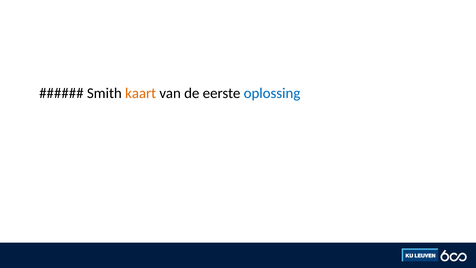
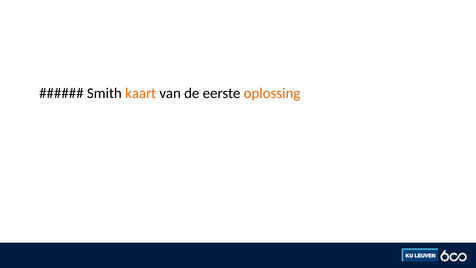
oplossing colour: blue -> orange
